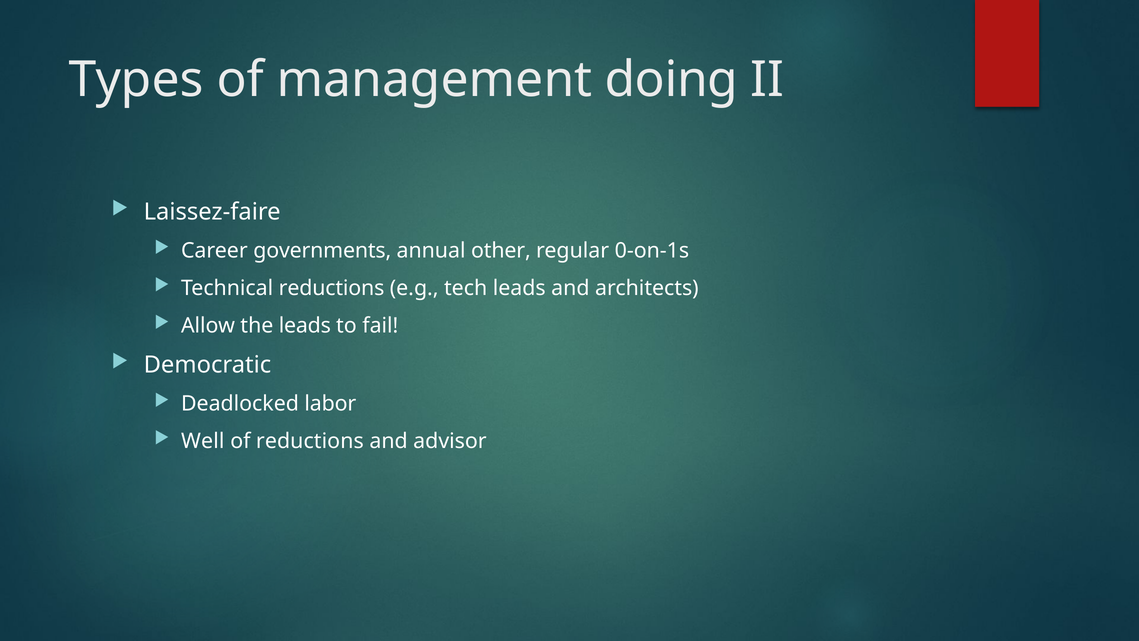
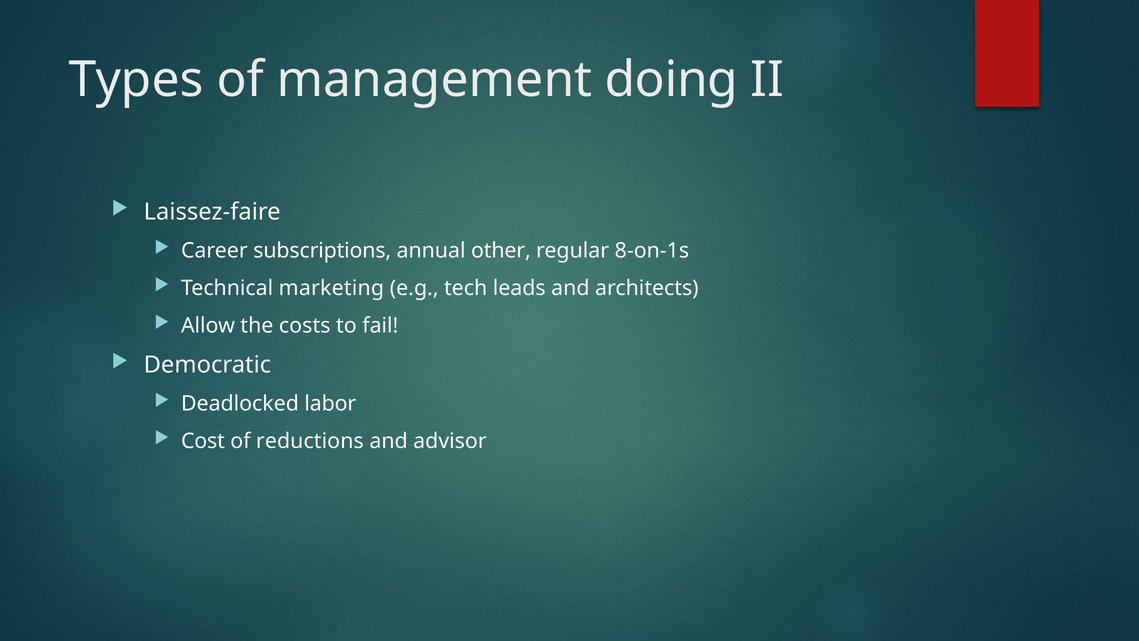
governments: governments -> subscriptions
0-on-1s: 0-on-1s -> 8-on-1s
Technical reductions: reductions -> marketing
the leads: leads -> costs
Well: Well -> Cost
